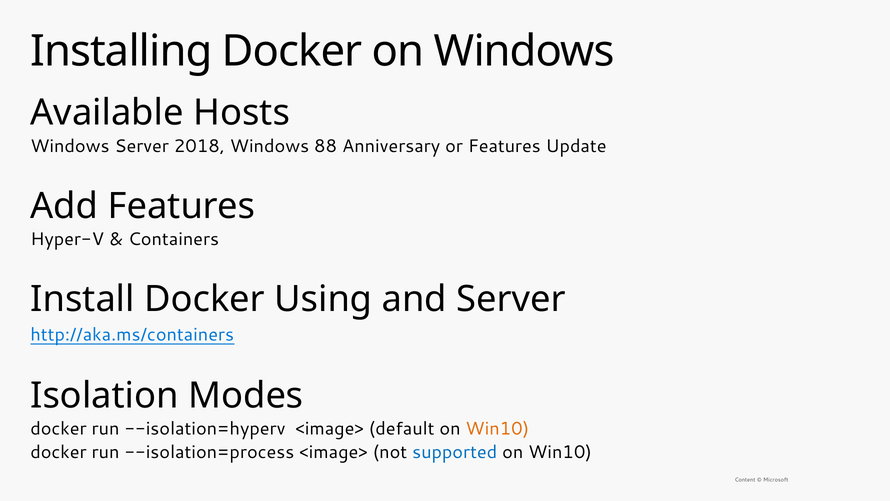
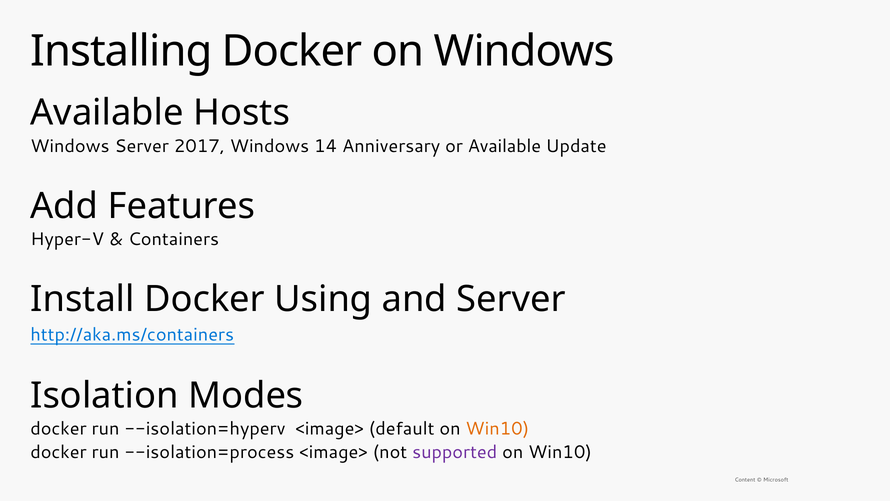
2018: 2018 -> 2017
88: 88 -> 14
or Features: Features -> Available
supported colour: blue -> purple
